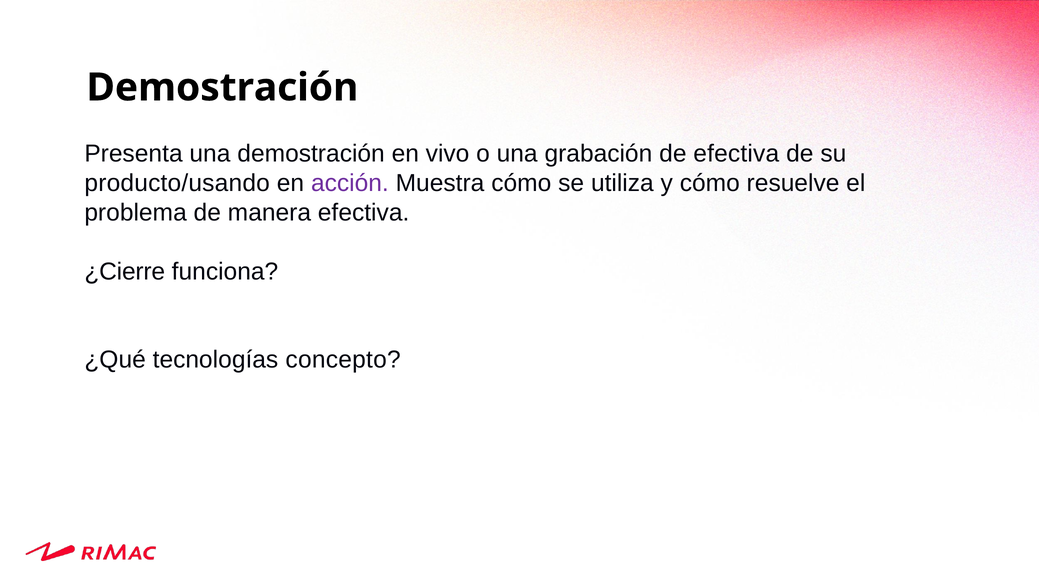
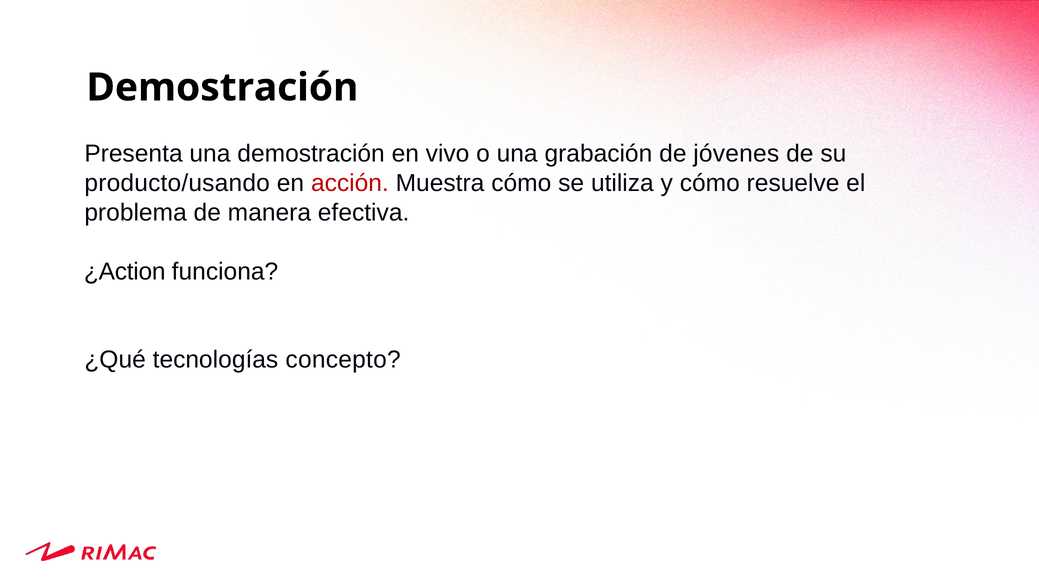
de efectiva: efectiva -> jóvenes
acción colour: purple -> red
¿Cierre: ¿Cierre -> ¿Action
